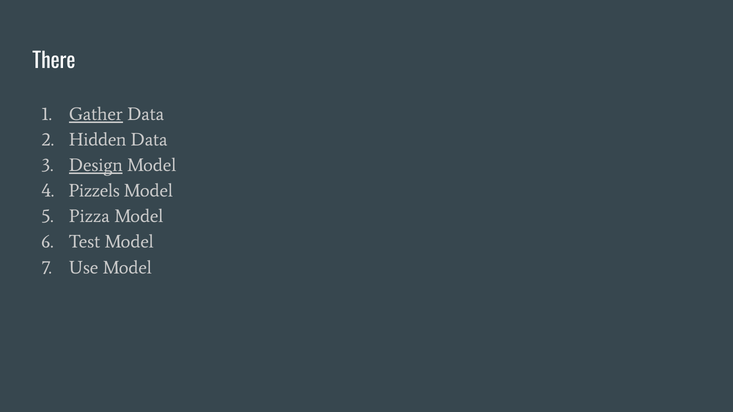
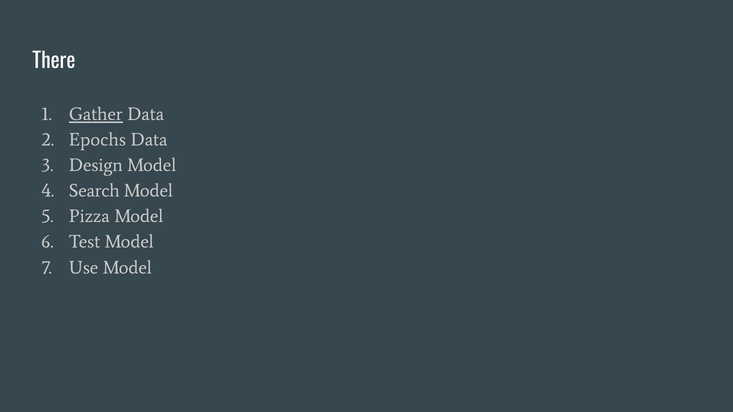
Hidden: Hidden -> Epochs
Design underline: present -> none
Pizzels: Pizzels -> Search
